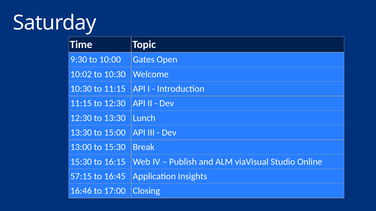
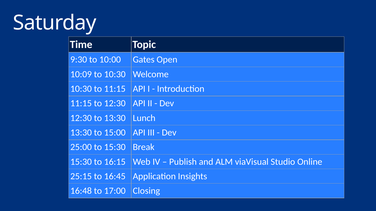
10:02: 10:02 -> 10:09
13:00: 13:00 -> 25:00
57:15: 57:15 -> 25:15
16:46: 16:46 -> 16:48
